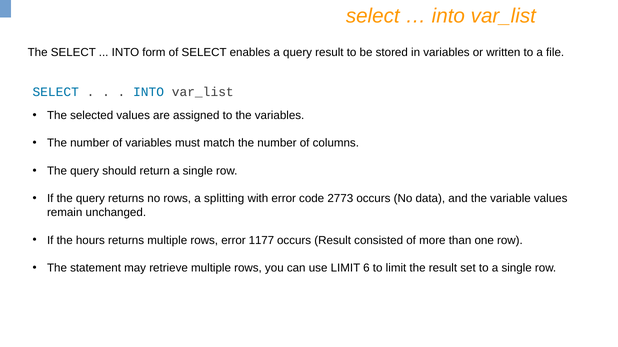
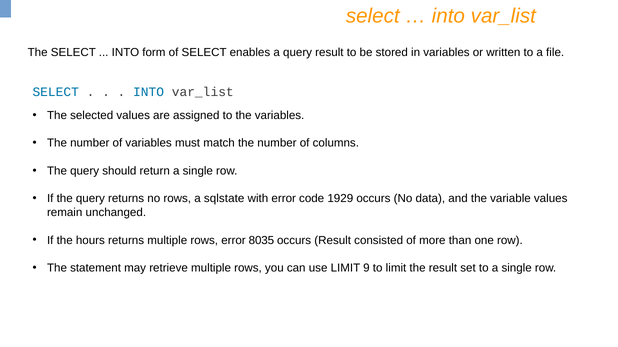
splitting: splitting -> sqlstate
2773: 2773 -> 1929
1177: 1177 -> 8035
6: 6 -> 9
